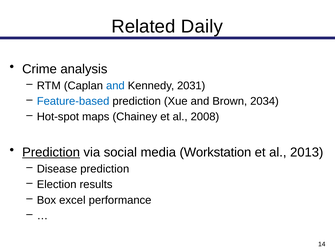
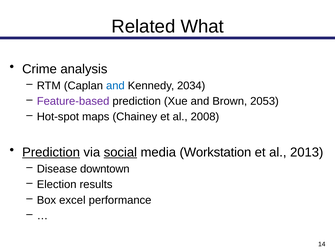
Daily: Daily -> What
2031: 2031 -> 2034
Feature-based colour: blue -> purple
2034: 2034 -> 2053
social underline: none -> present
Disease prediction: prediction -> downtown
